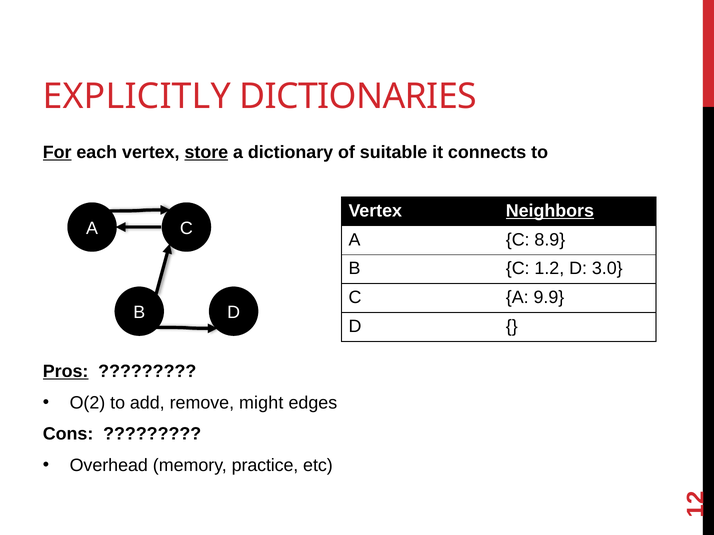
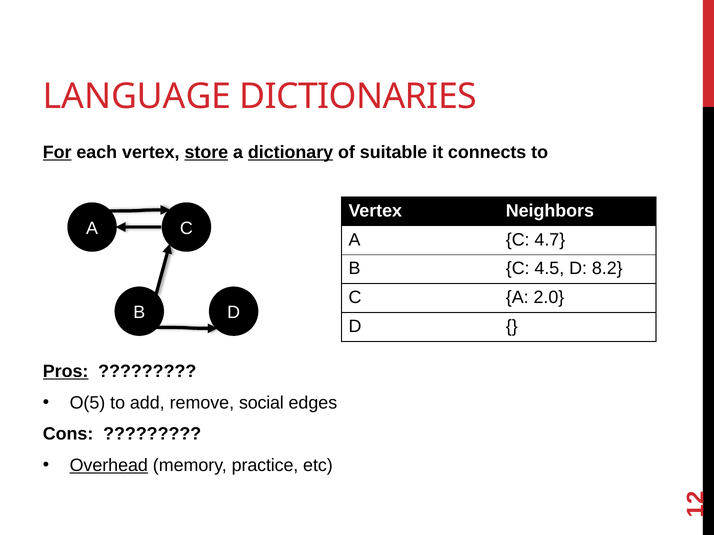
EXPLICITLY: EXPLICITLY -> LANGUAGE
dictionary underline: none -> present
Neighbors underline: present -> none
8.9: 8.9 -> 4.7
1.2: 1.2 -> 4.5
3.0: 3.0 -> 8.2
9.9: 9.9 -> 2.0
O(2: O(2 -> O(5
might: might -> social
Overhead underline: none -> present
